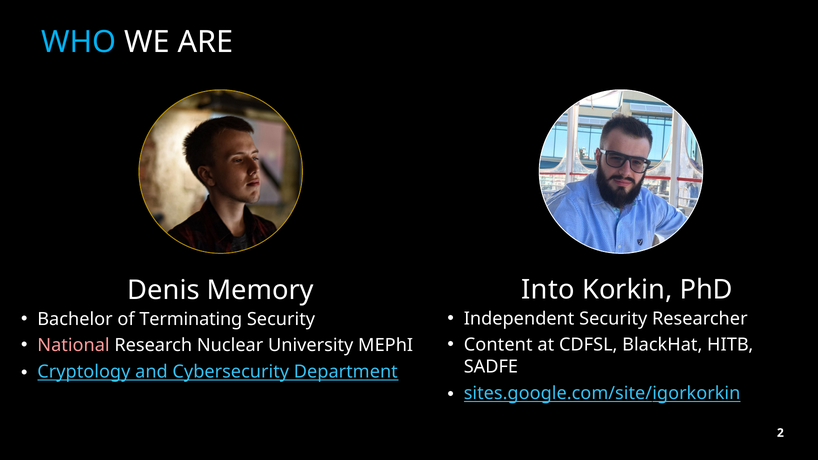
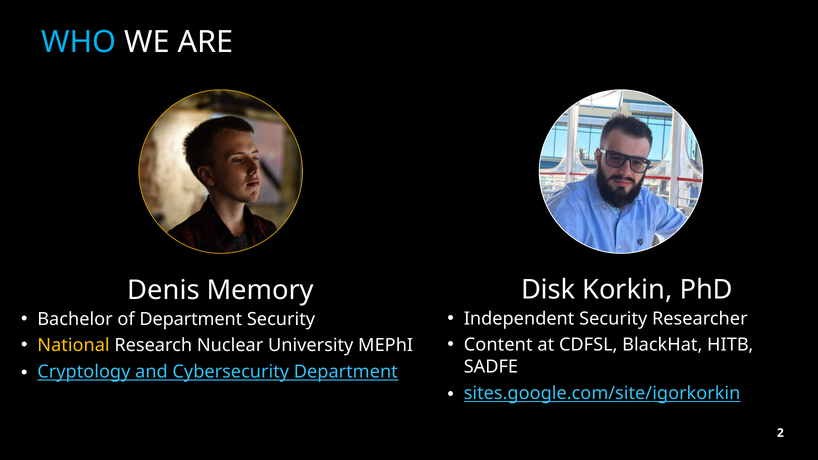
Into: Into -> Disk
of Terminating: Terminating -> Department
National colour: pink -> yellow
